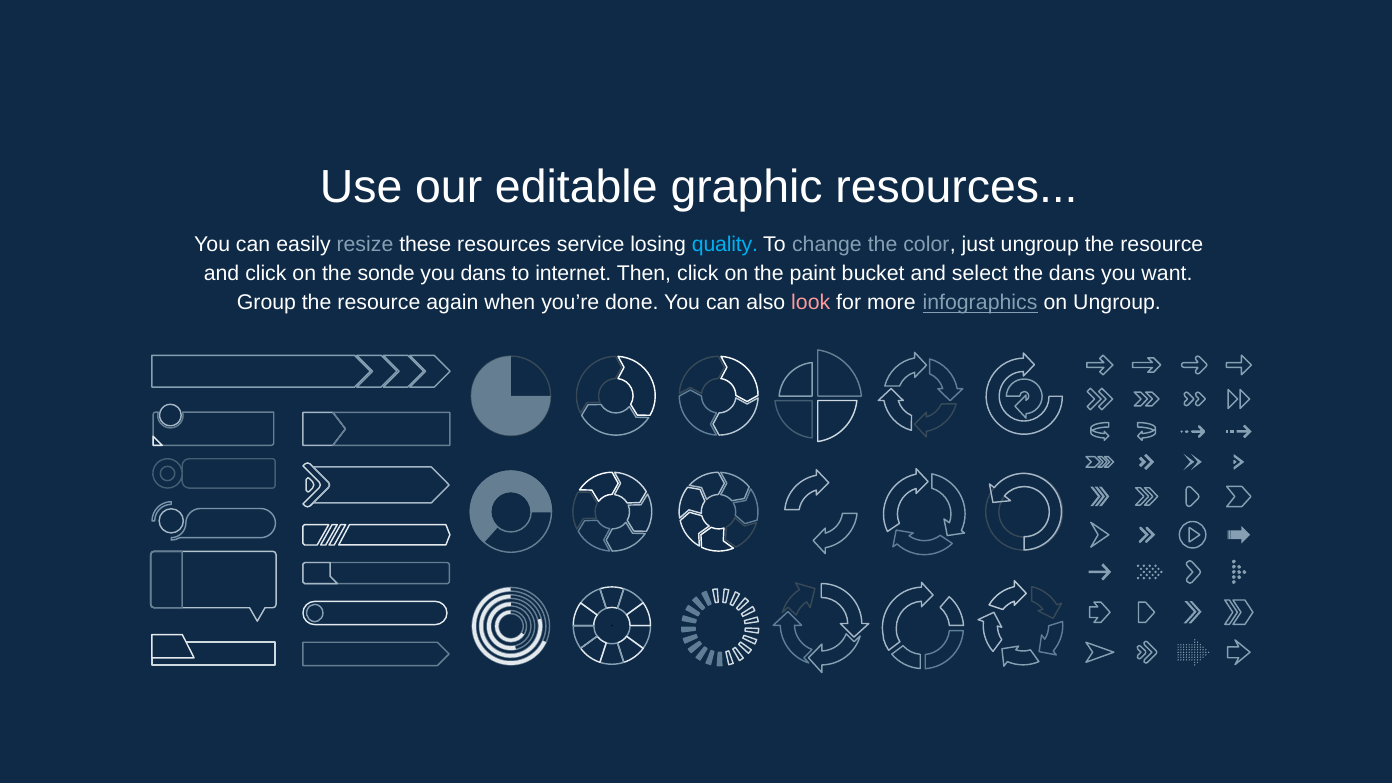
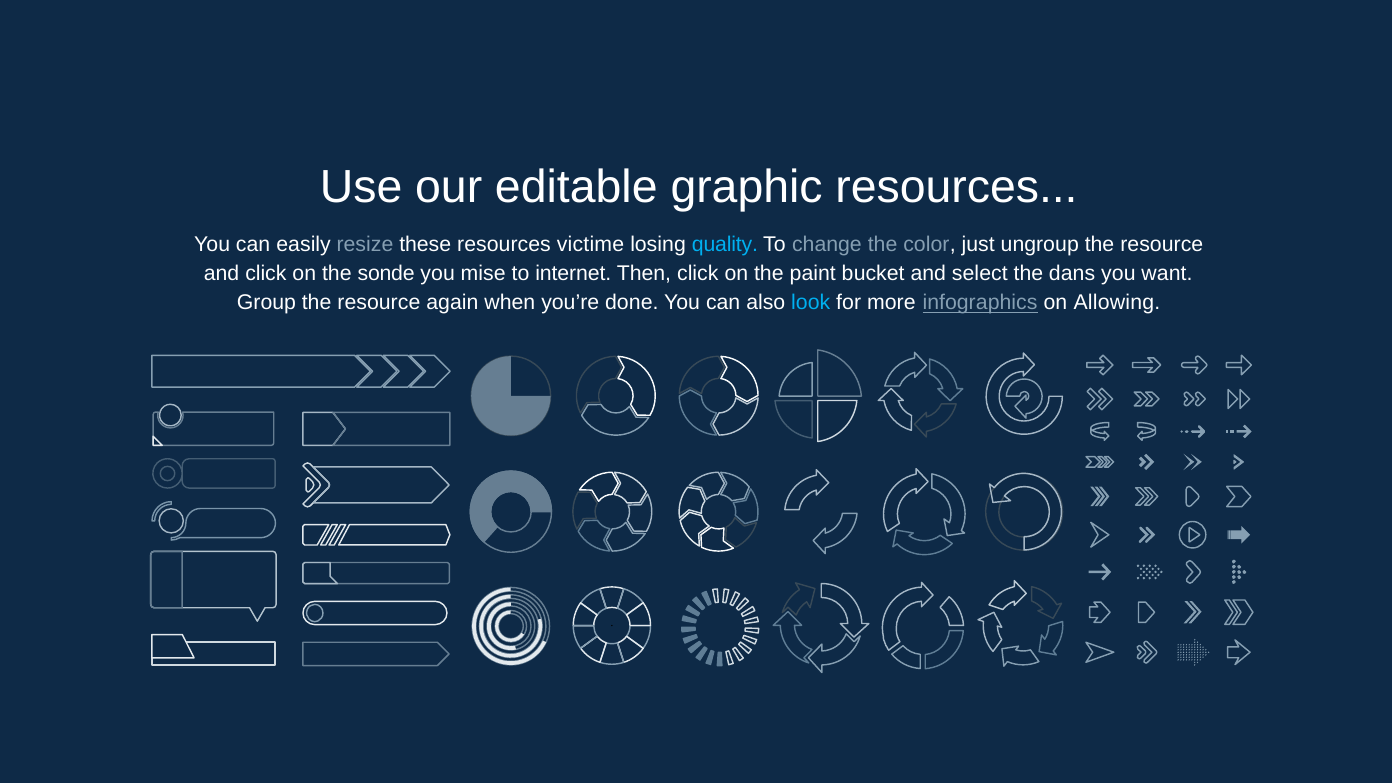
service: service -> victime
you dans: dans -> mise
look colour: pink -> light blue
on Ungroup: Ungroup -> Allowing
